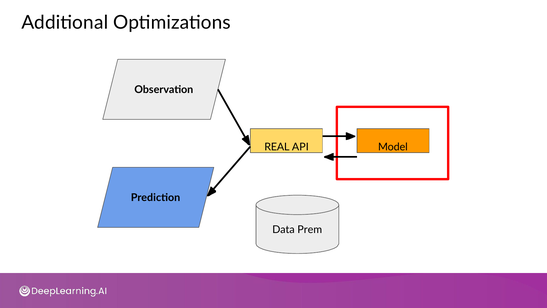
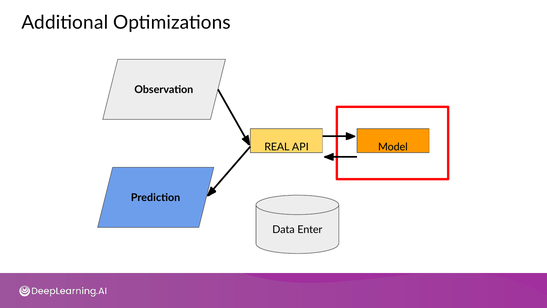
Prem: Prem -> Enter
